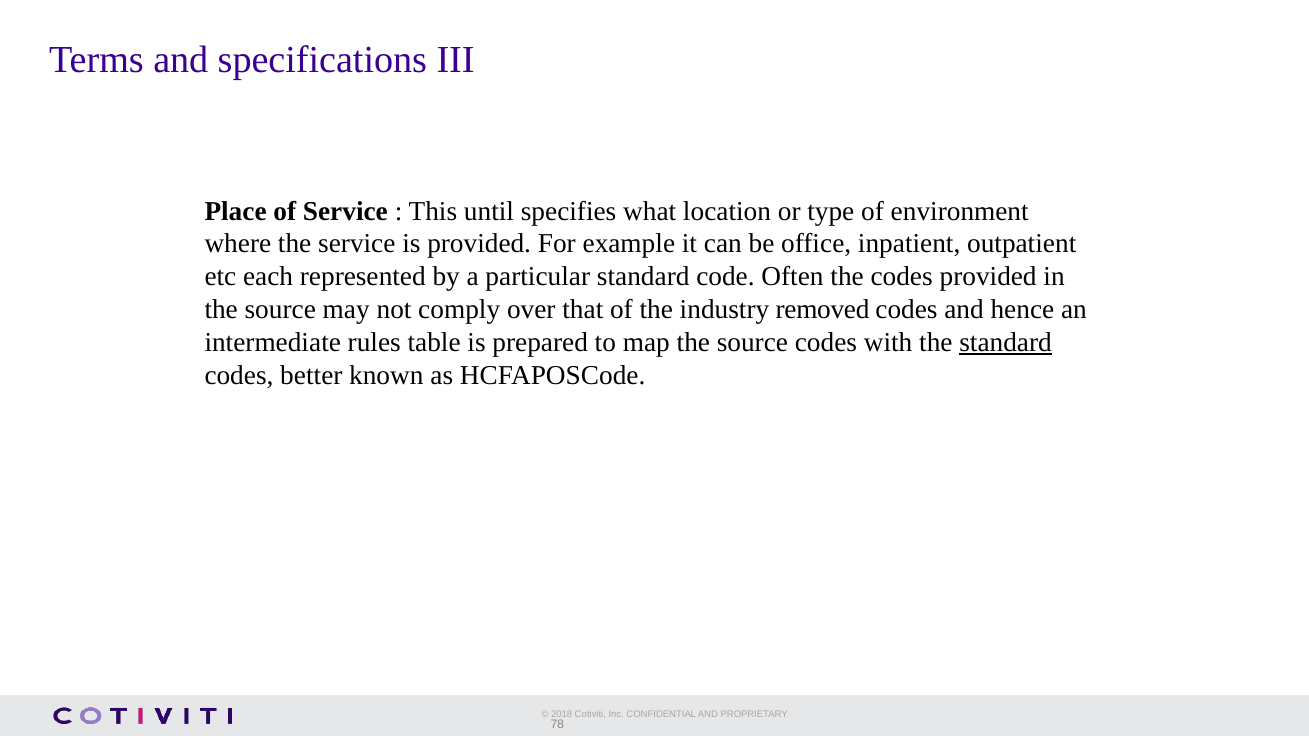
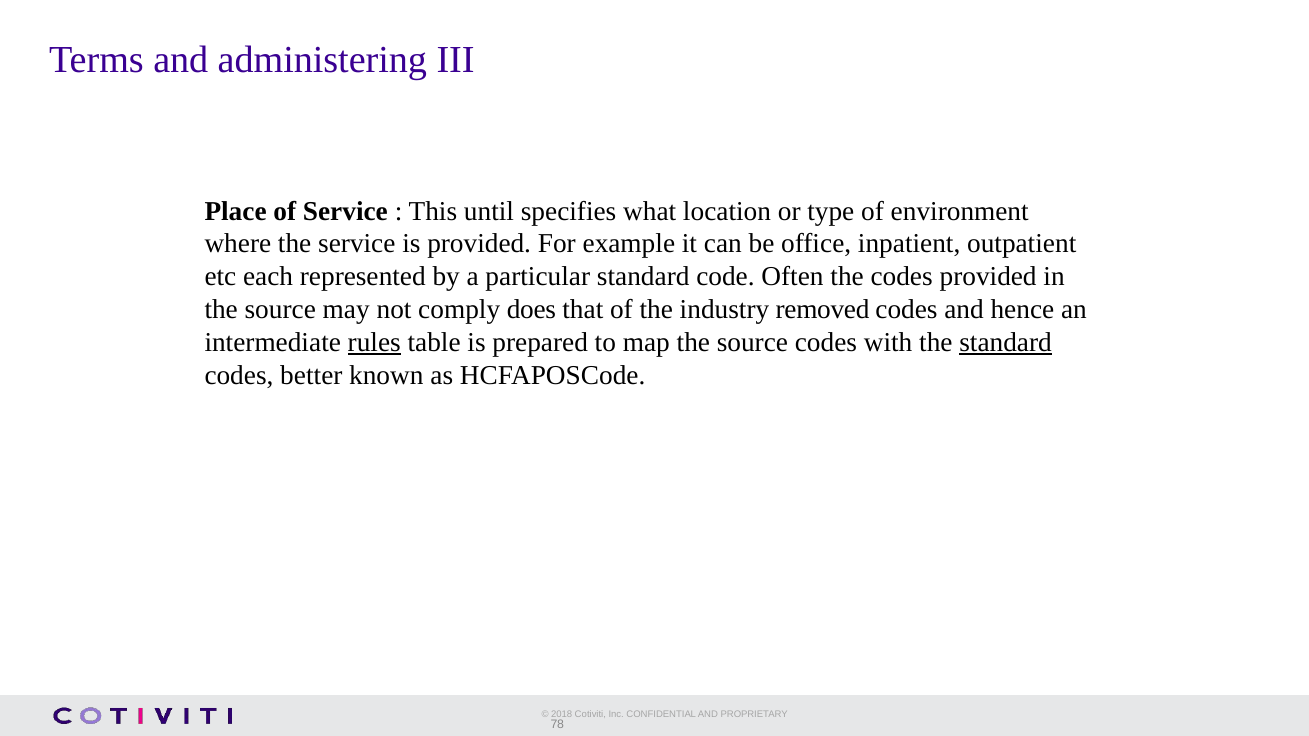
specifications: specifications -> administering
over: over -> does
rules underline: none -> present
